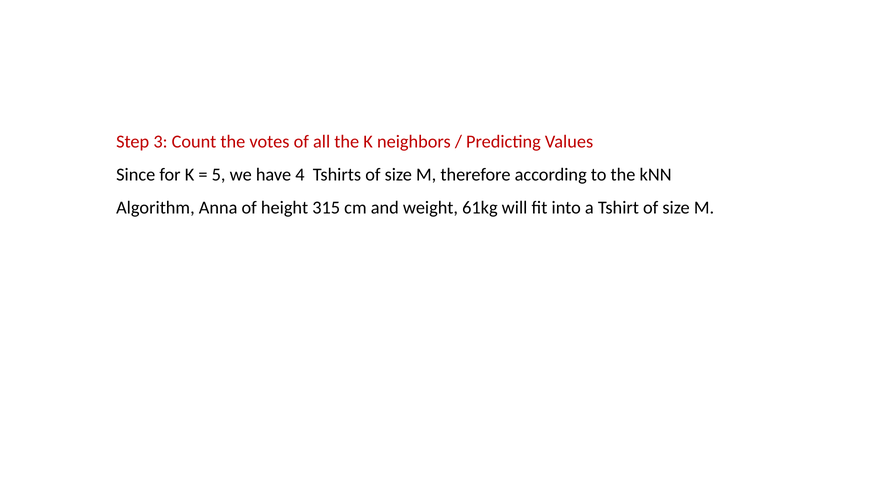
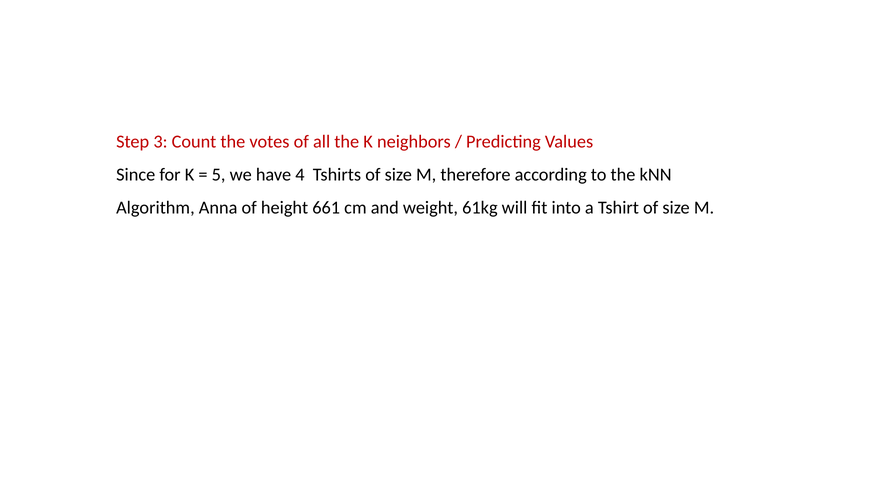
315: 315 -> 661
